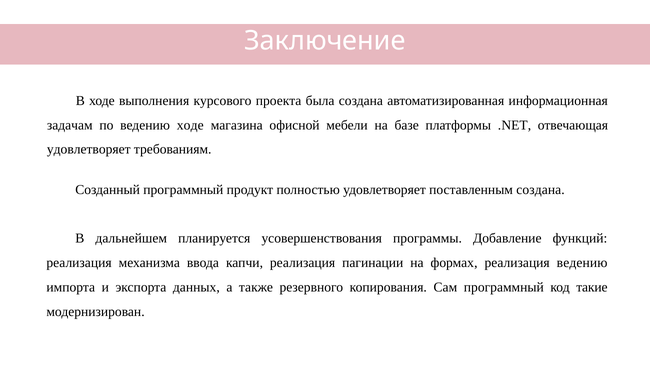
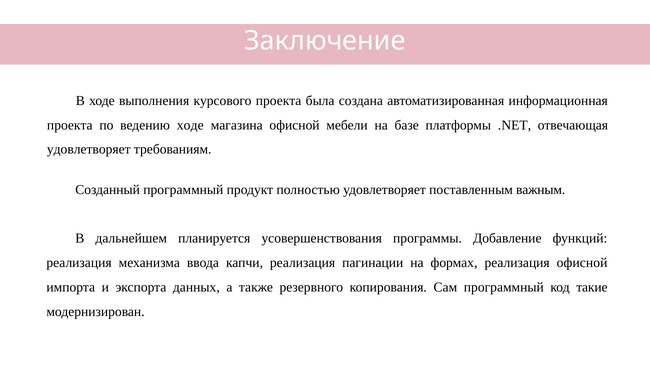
задачам at (70, 125): задачам -> проекта
поставленным создана: создана -> важным
реализация ведению: ведению -> офисной
